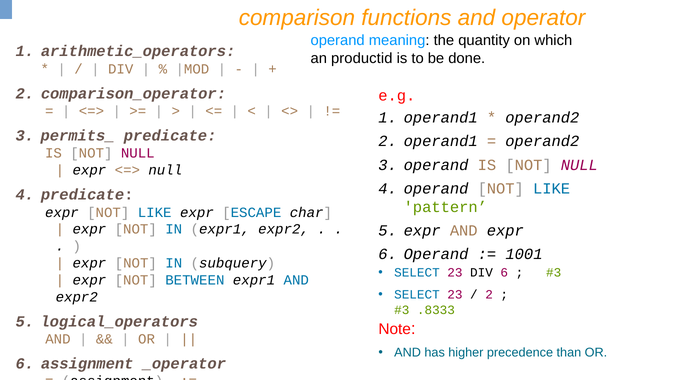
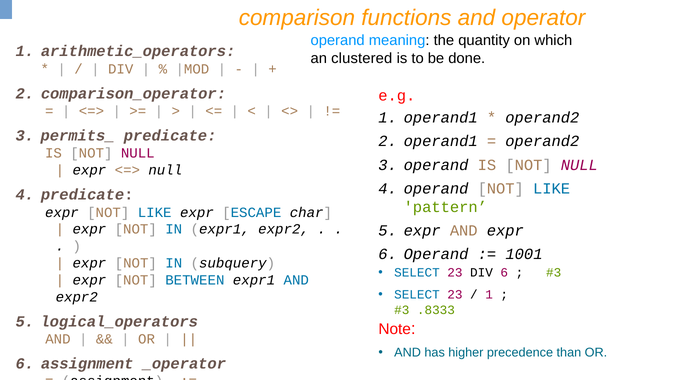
productid: productid -> clustered
2 at (489, 294): 2 -> 1
